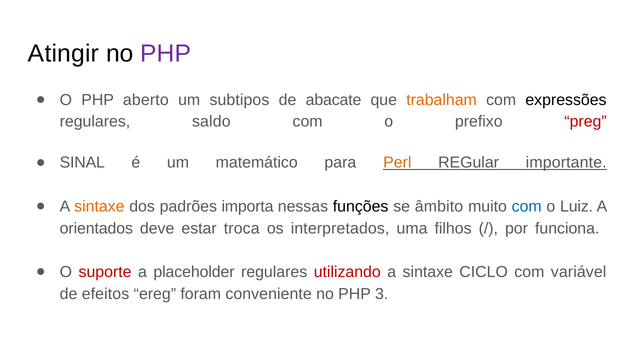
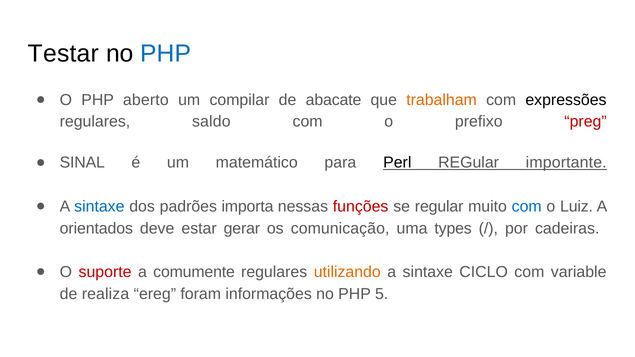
Atingir: Atingir -> Testar
PHP at (166, 54) colour: purple -> blue
subtipos: subtipos -> compilar
Perl colour: orange -> black
sintaxe at (99, 207) colour: orange -> blue
funções colour: black -> red
se âmbito: âmbito -> regular
troca: troca -> gerar
interpretados: interpretados -> comunicação
filhos: filhos -> types
funciona: funciona -> cadeiras
placeholder: placeholder -> comumente
utilizando colour: red -> orange
variável: variável -> variable
efeitos: efeitos -> realiza
conveniente: conveniente -> informações
3: 3 -> 5
